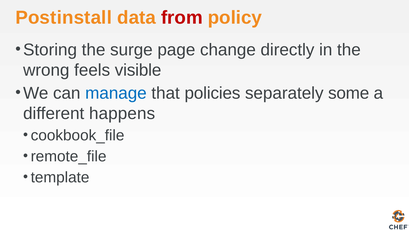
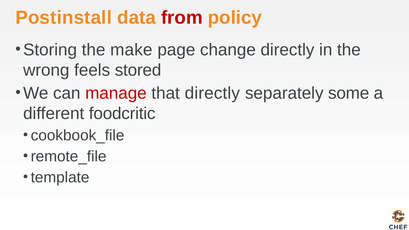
surge: surge -> make
visible: visible -> stored
manage colour: blue -> red
that policies: policies -> directly
happens: happens -> foodcritic
